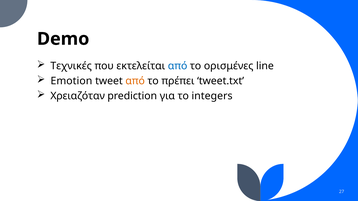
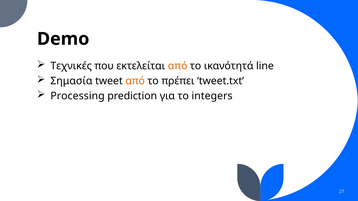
από at (178, 66) colour: blue -> orange
ορισμένες: ορισμένες -> ικανότητά
Emotion: Emotion -> Σημασία
Χρειαζόταν: Χρειαζόταν -> Processing
